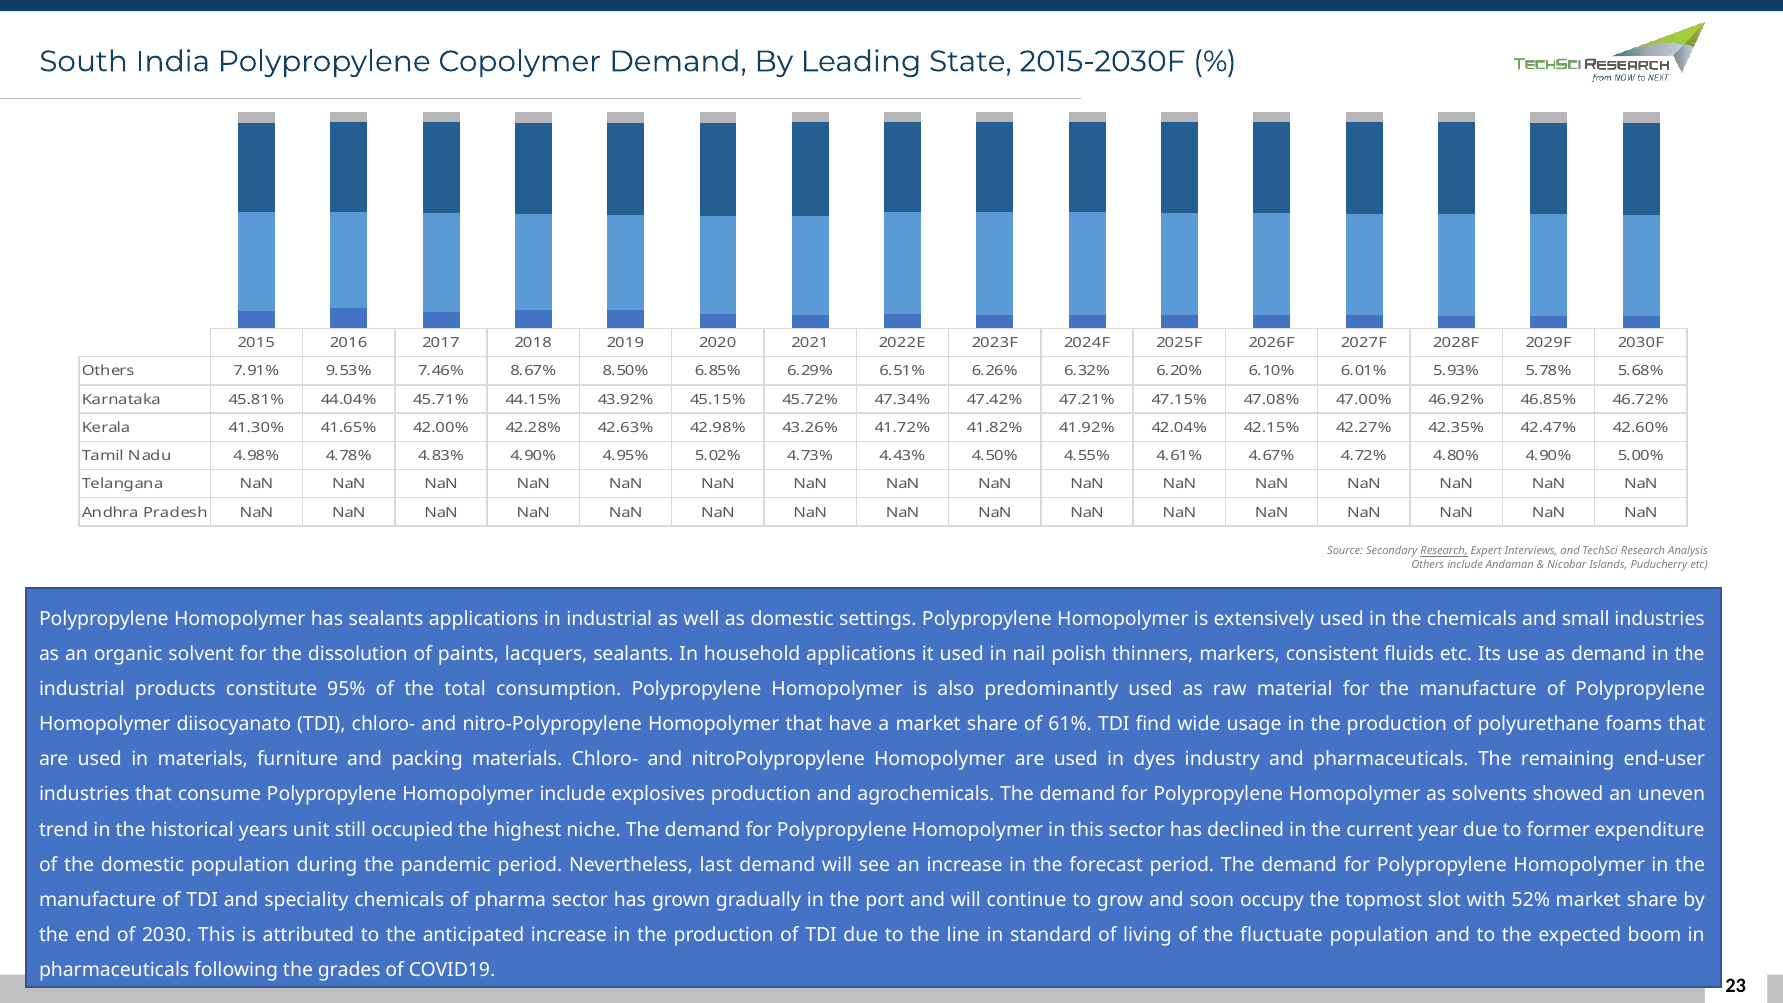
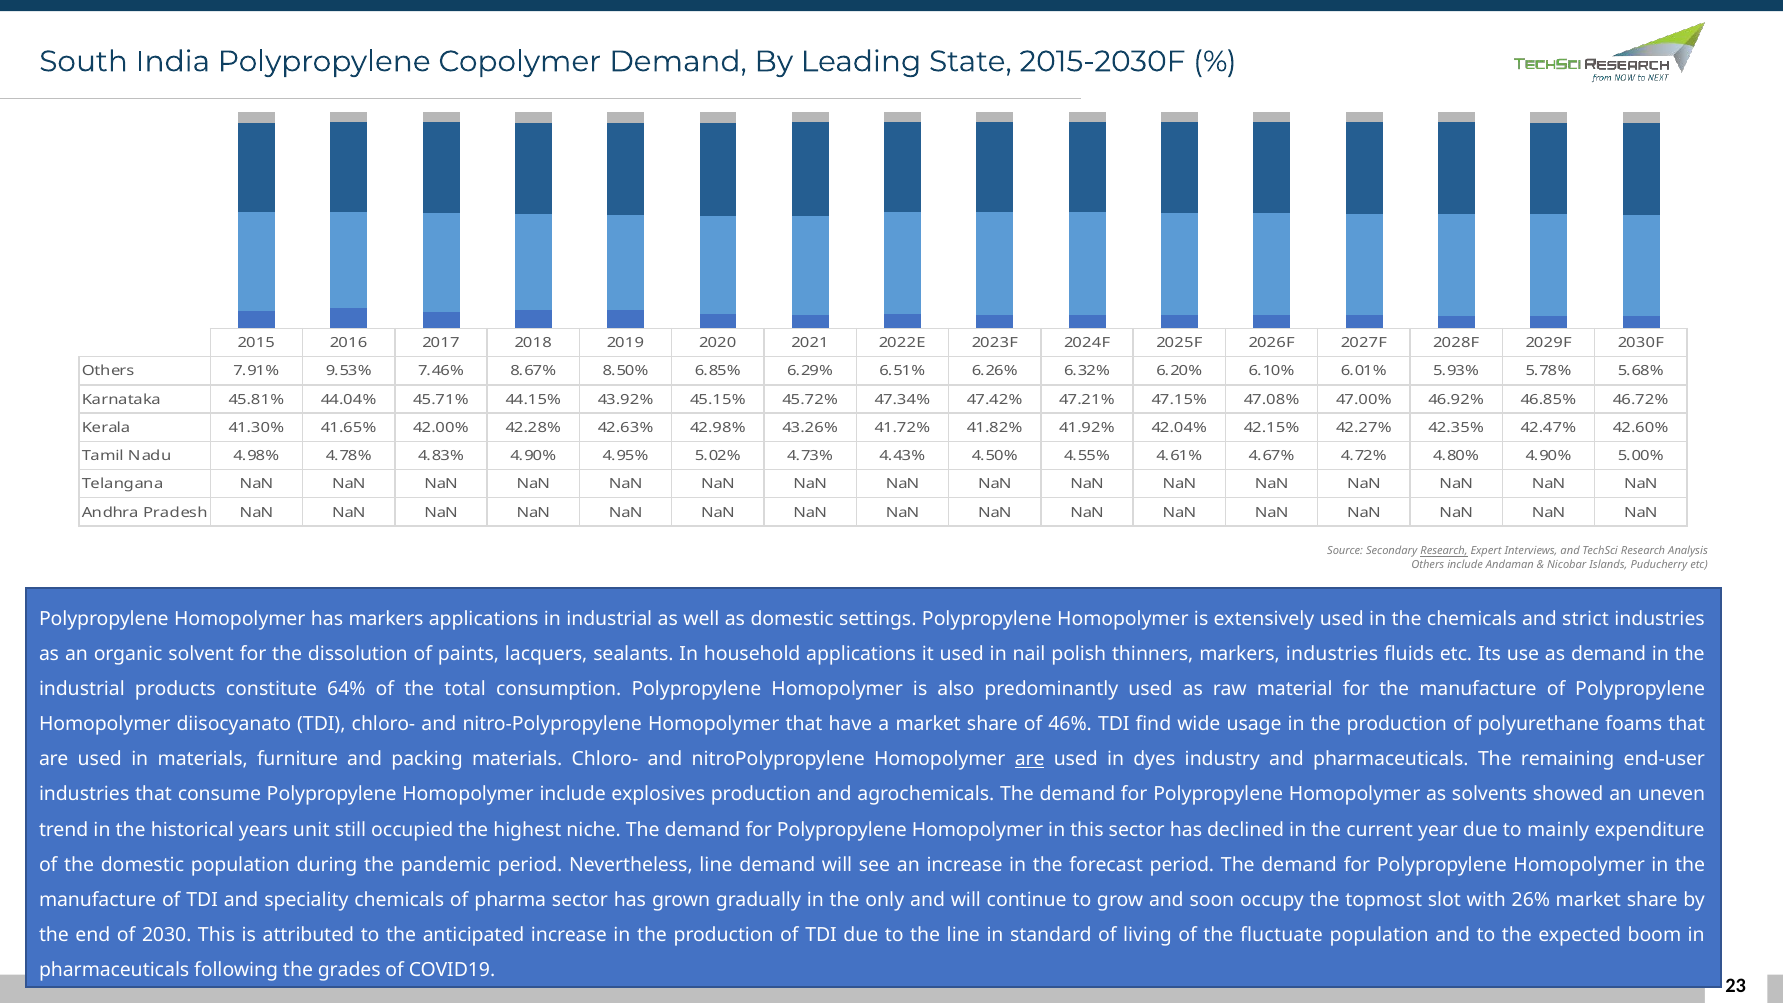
has sealants: sealants -> markers
small: small -> strict
markers consistent: consistent -> industries
95%: 95% -> 64%
61%: 61% -> 46%
are at (1030, 759) underline: none -> present
former: former -> mainly
Nevertheless last: last -> line
port: port -> only
52%: 52% -> 26%
